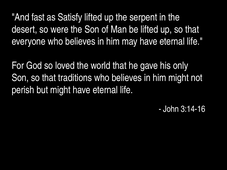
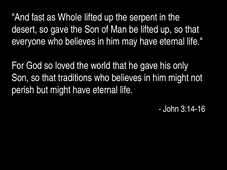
Satisfy: Satisfy -> Whole
so were: were -> gave
